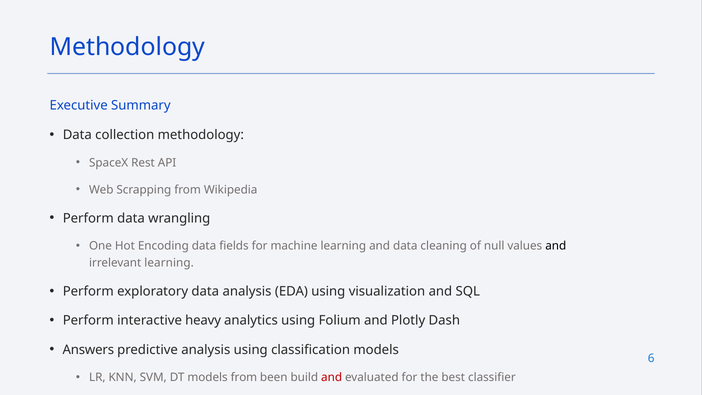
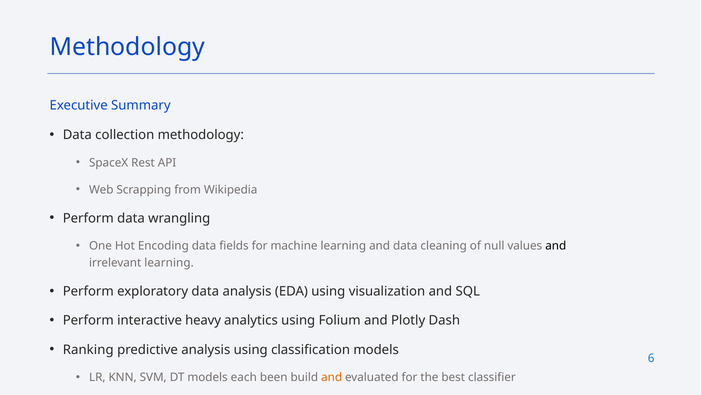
Answers: Answers -> Ranking
models from: from -> each
and at (332, 377) colour: red -> orange
